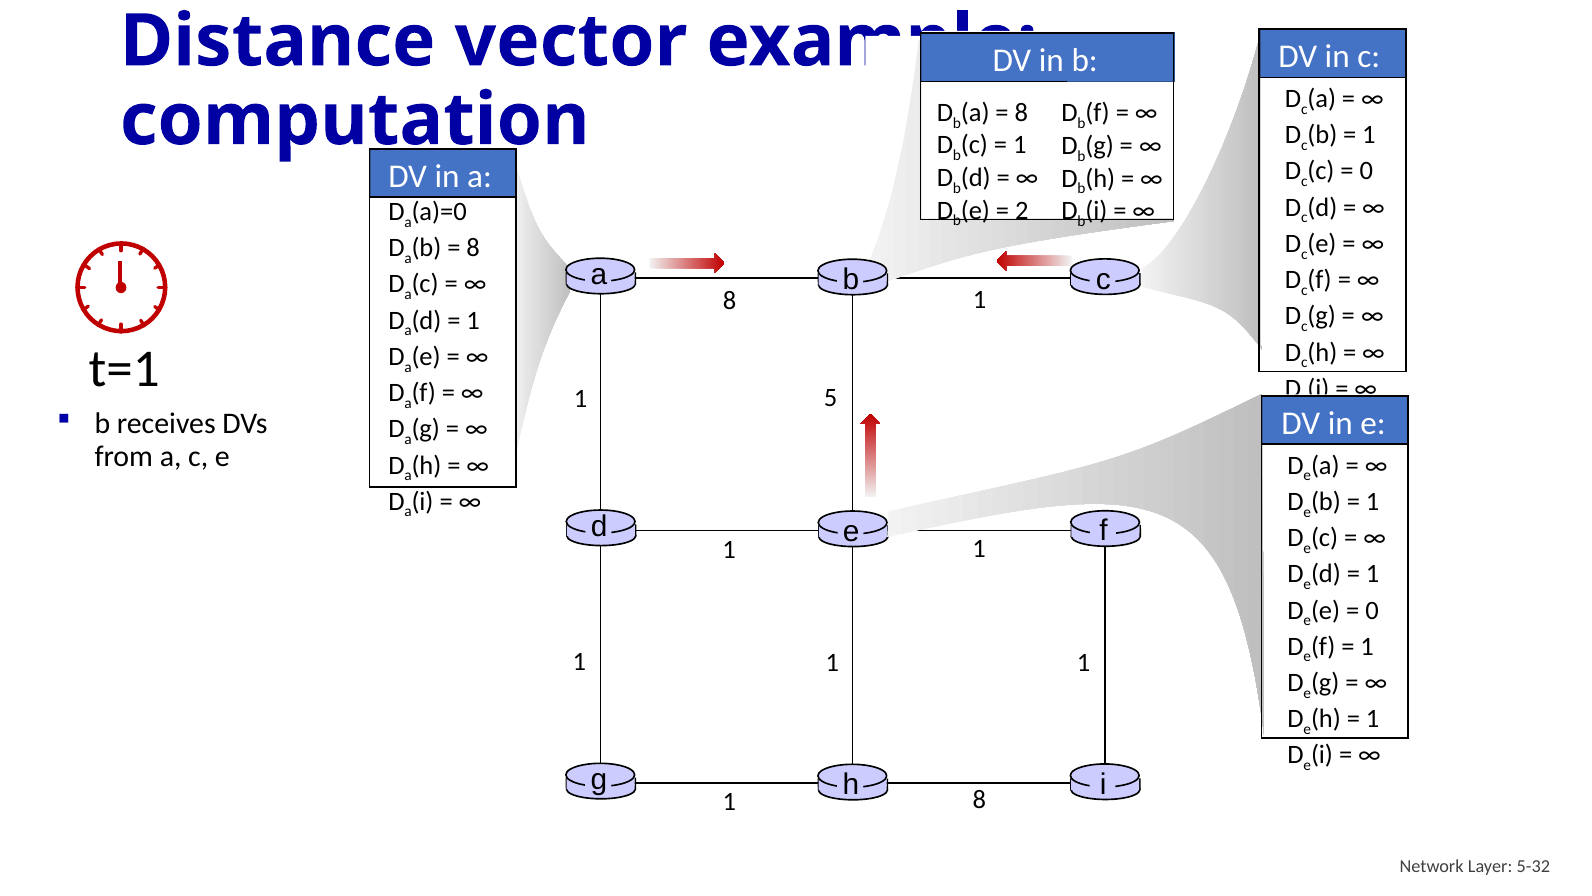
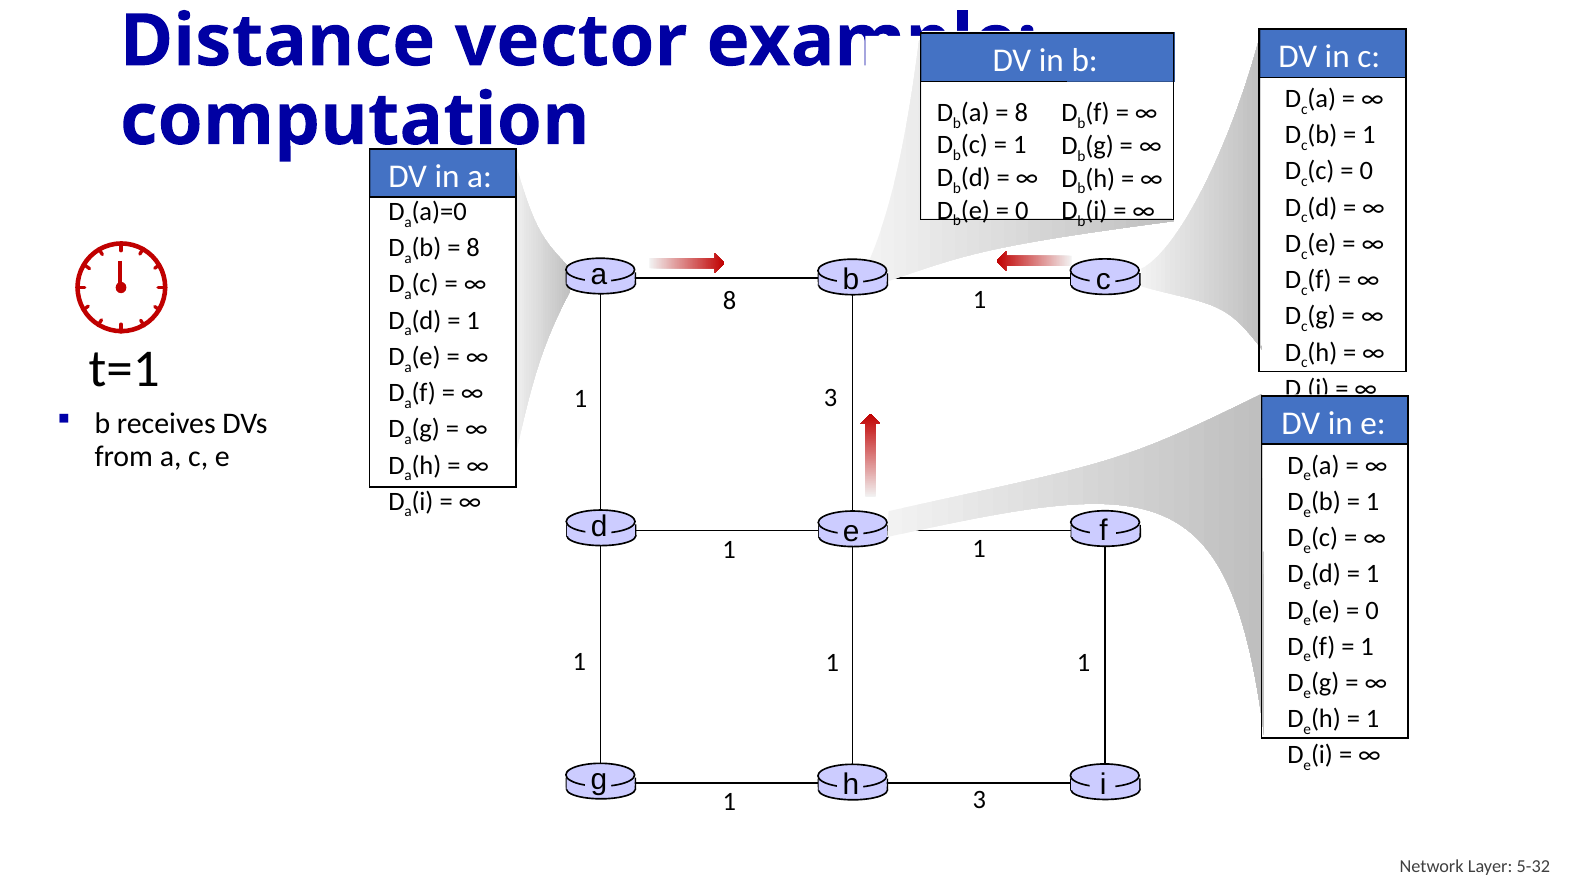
2 at (1022, 210): 2 -> 0
5 at (831, 397): 5 -> 3
8 at (979, 800): 8 -> 3
